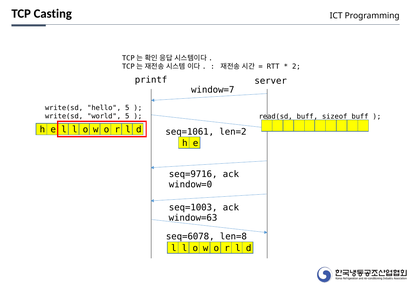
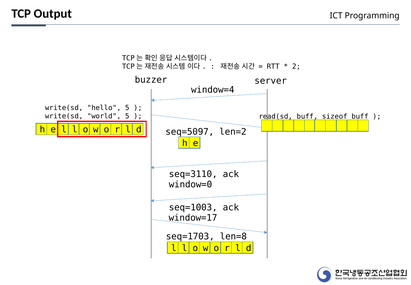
Casting: Casting -> Output
printf: printf -> buzzer
window=7: window=7 -> window=4
seq=1061: seq=1061 -> seq=5097
seq=9716: seq=9716 -> seq=3110
window=63: window=63 -> window=17
seq=6078: seq=6078 -> seq=1703
